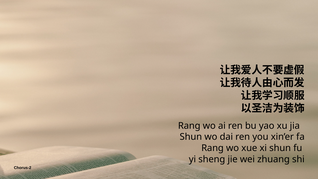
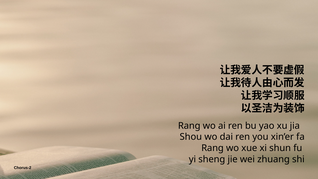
Shun at (191, 137): Shun -> Shou
